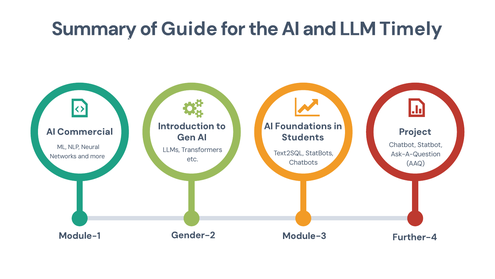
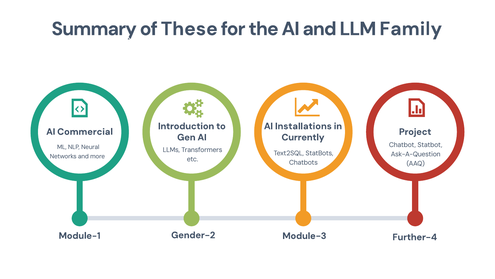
Guide: Guide -> These
Timely: Timely -> Family
Foundations: Foundations -> Installations
Students: Students -> Currently
